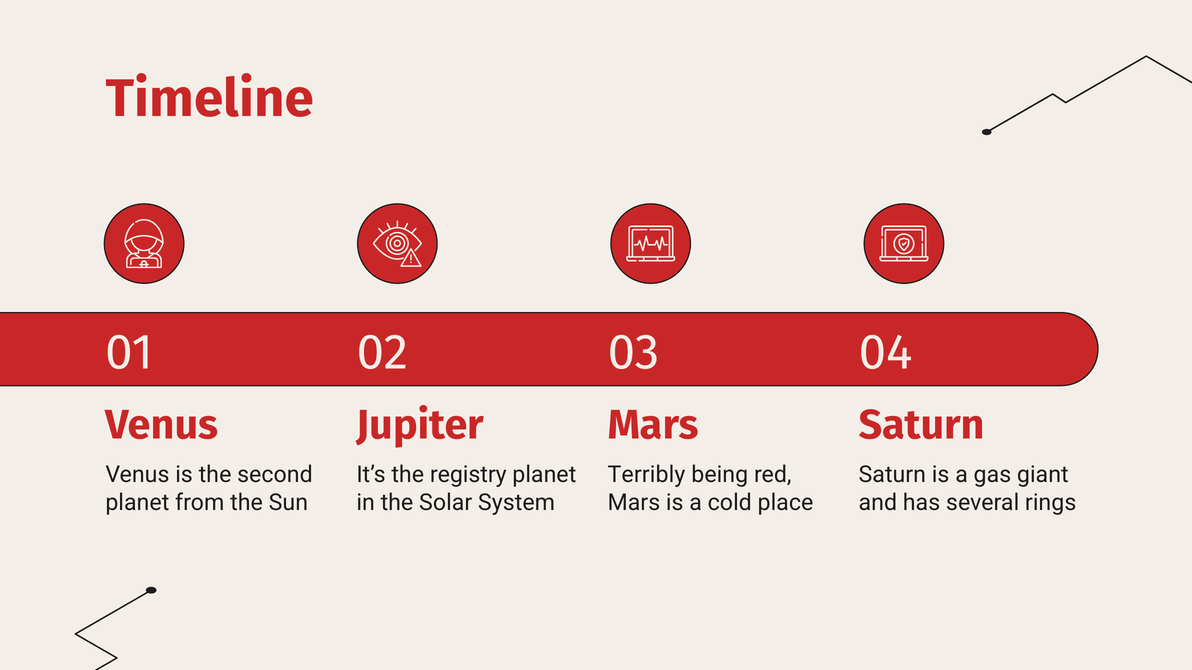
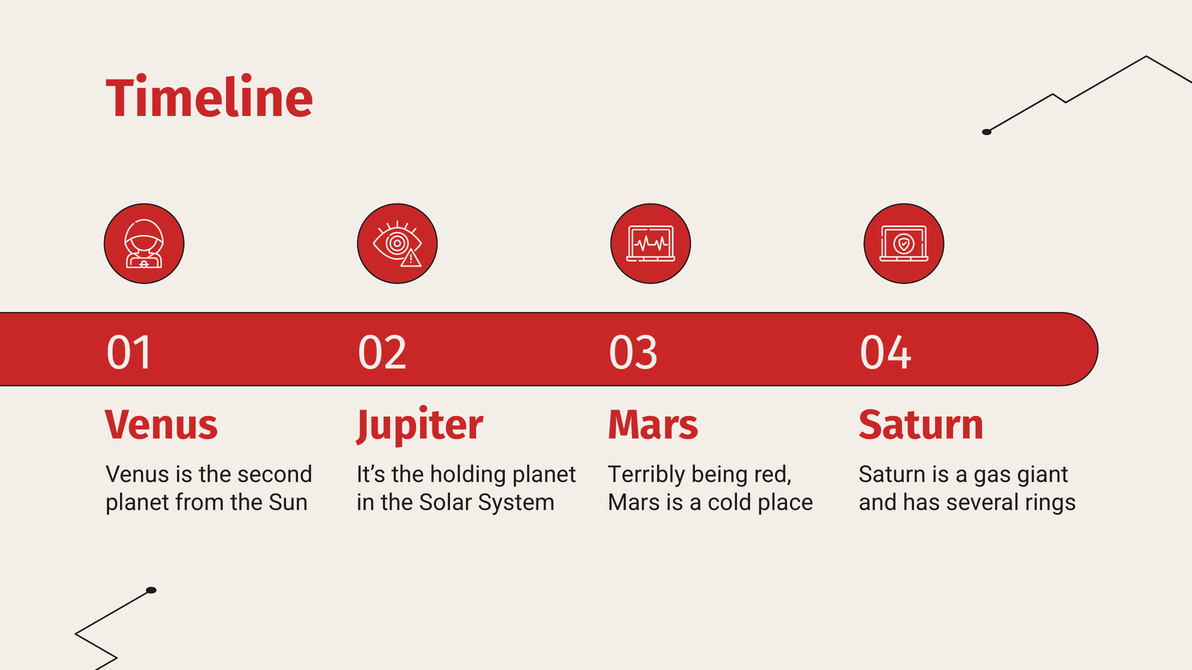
registry: registry -> holding
